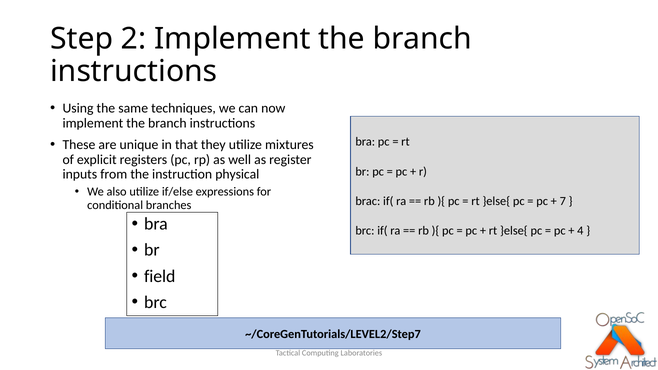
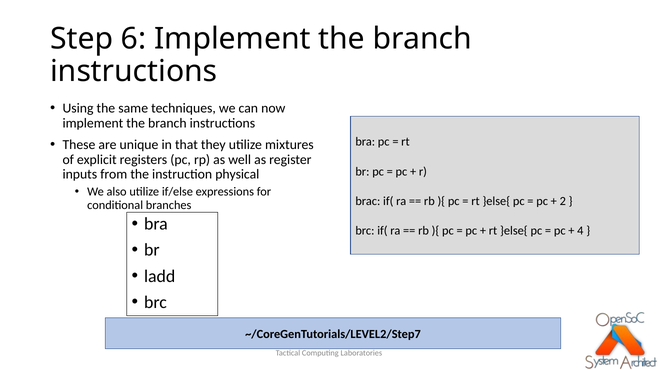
2: 2 -> 6
7: 7 -> 2
field: field -> ladd
